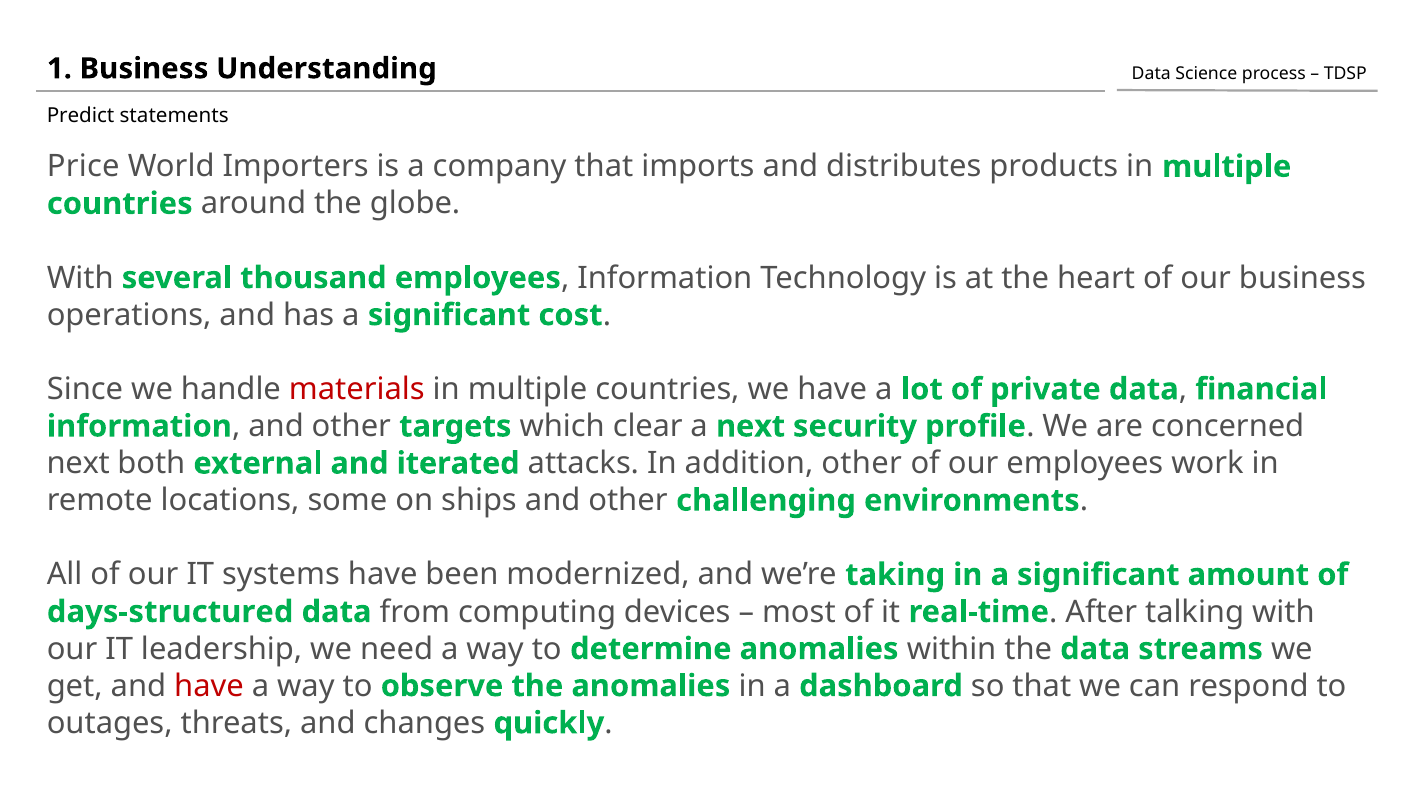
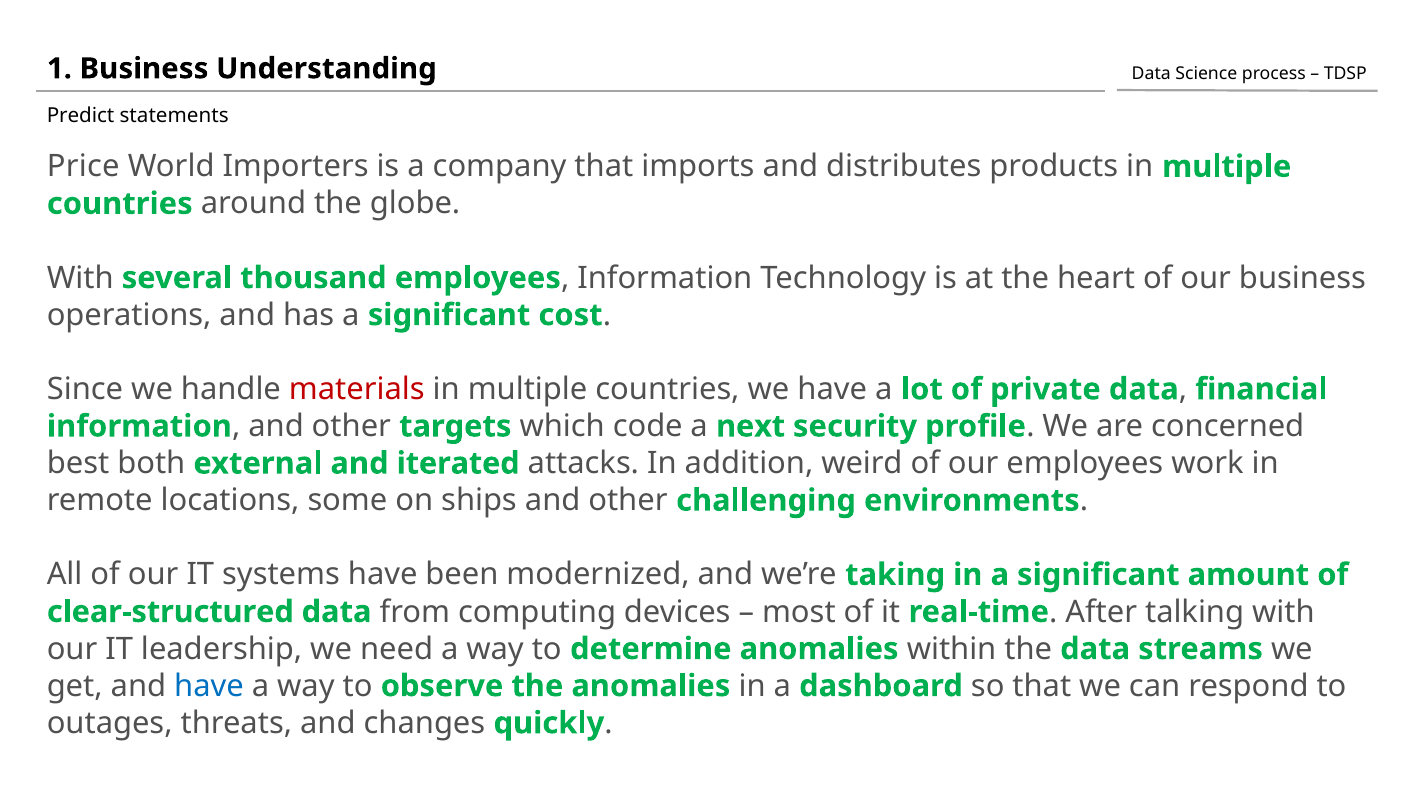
clear: clear -> code
next at (78, 464): next -> best
addition other: other -> weird
days-structured: days-structured -> clear-structured
have at (209, 686) colour: red -> blue
